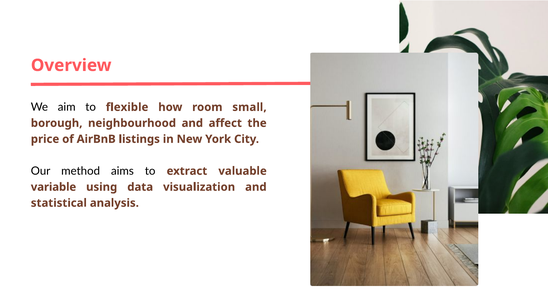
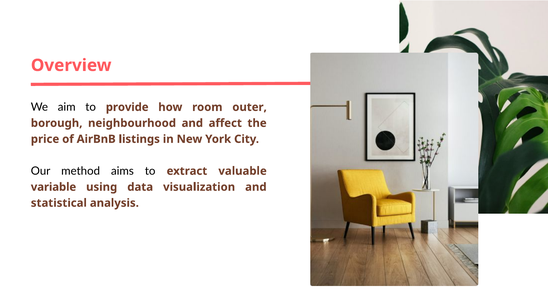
flexible: flexible -> provide
small: small -> outer
